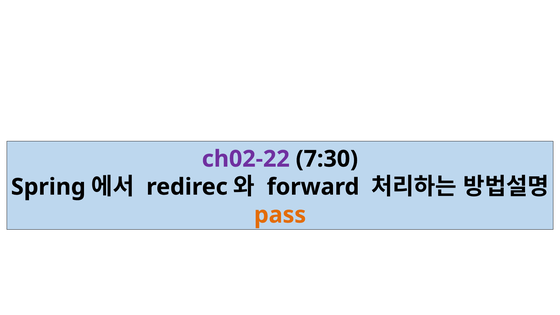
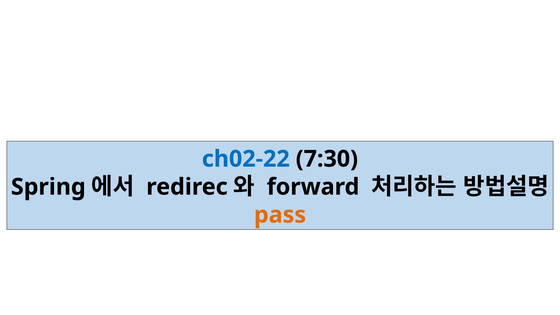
ch02-22 colour: purple -> blue
